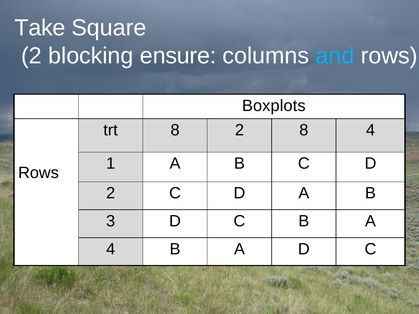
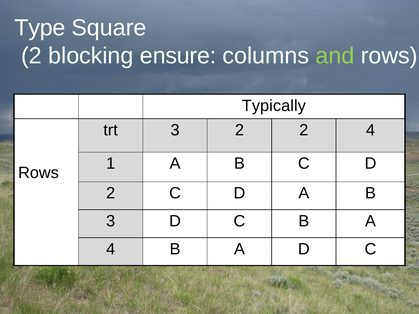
Take: Take -> Type
and colour: light blue -> light green
Boxplots: Boxplots -> Typically
trt 8: 8 -> 3
2 8: 8 -> 2
